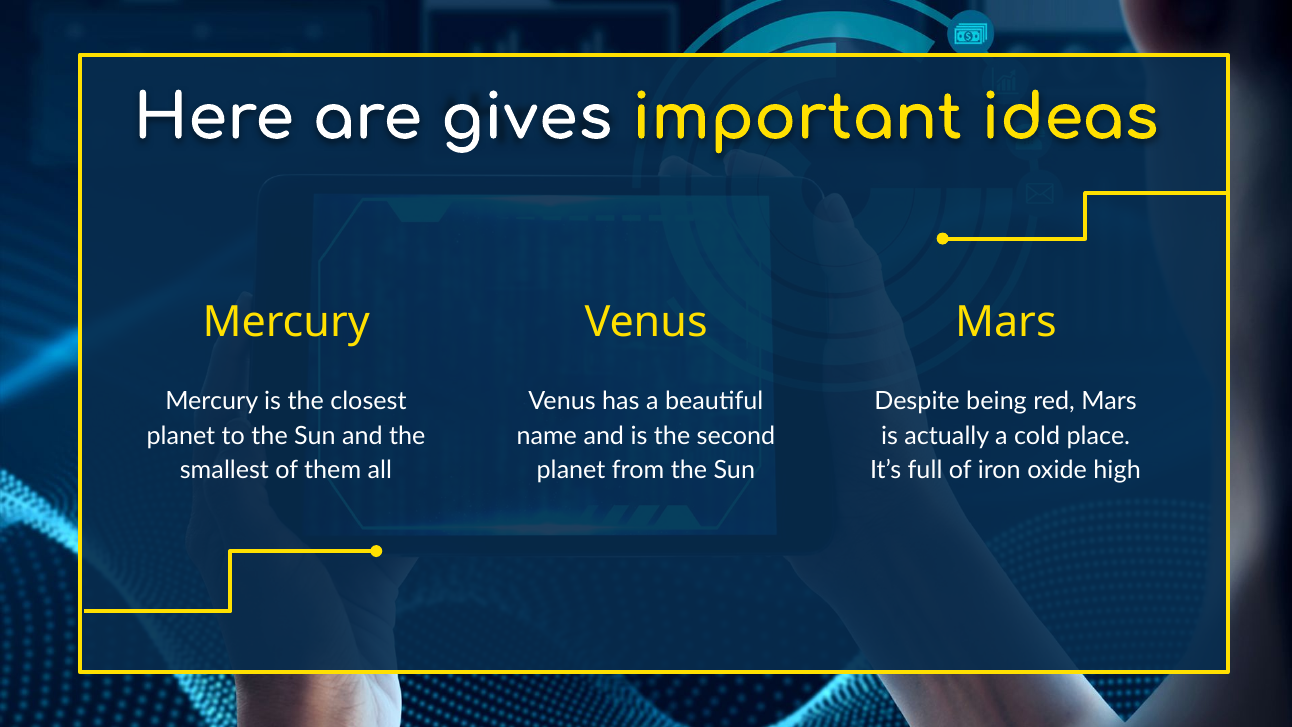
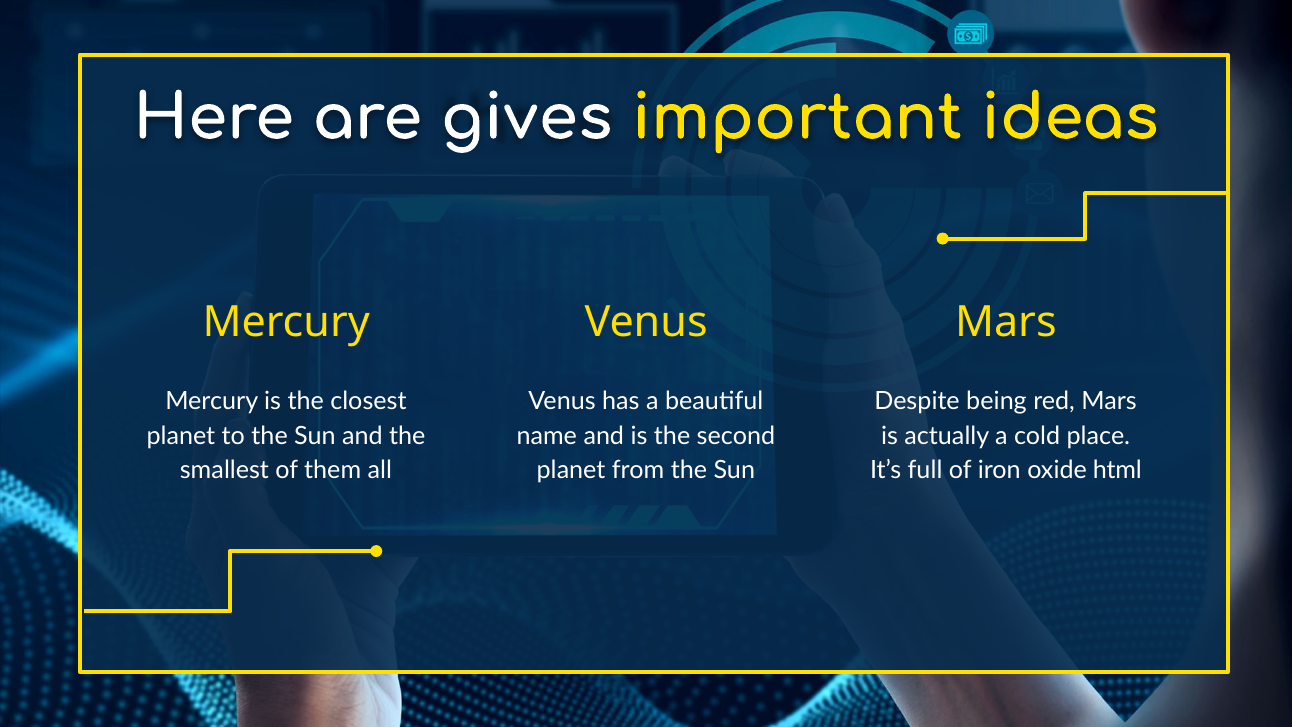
high: high -> html
